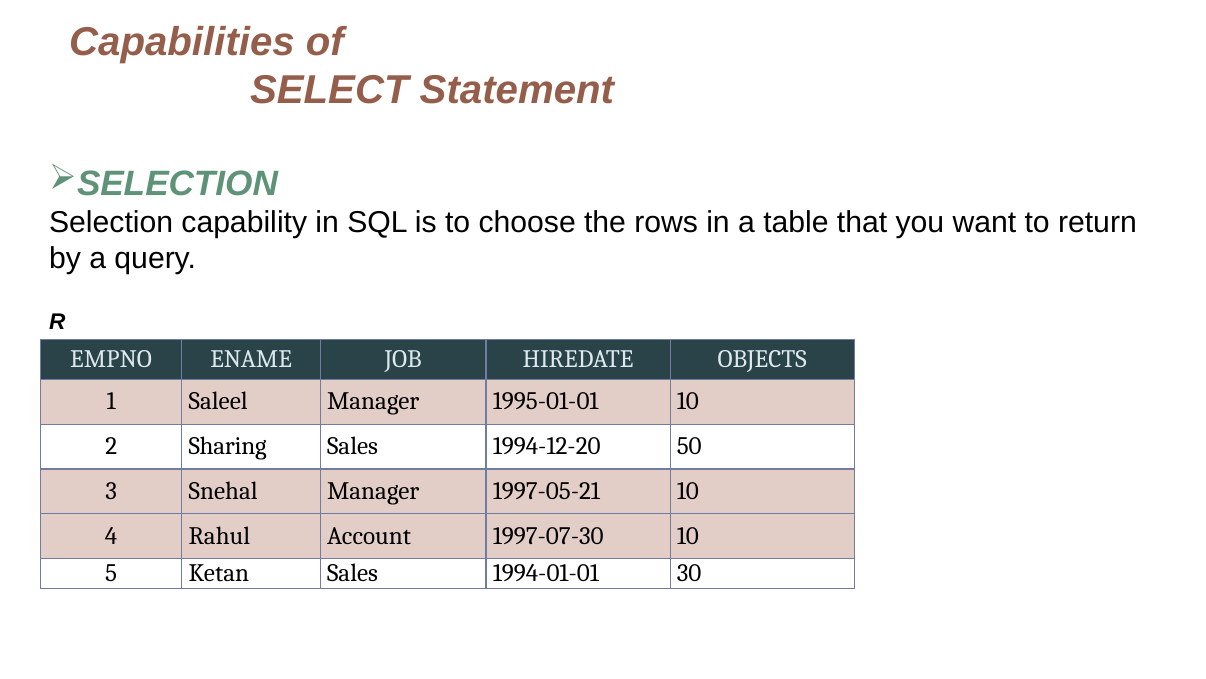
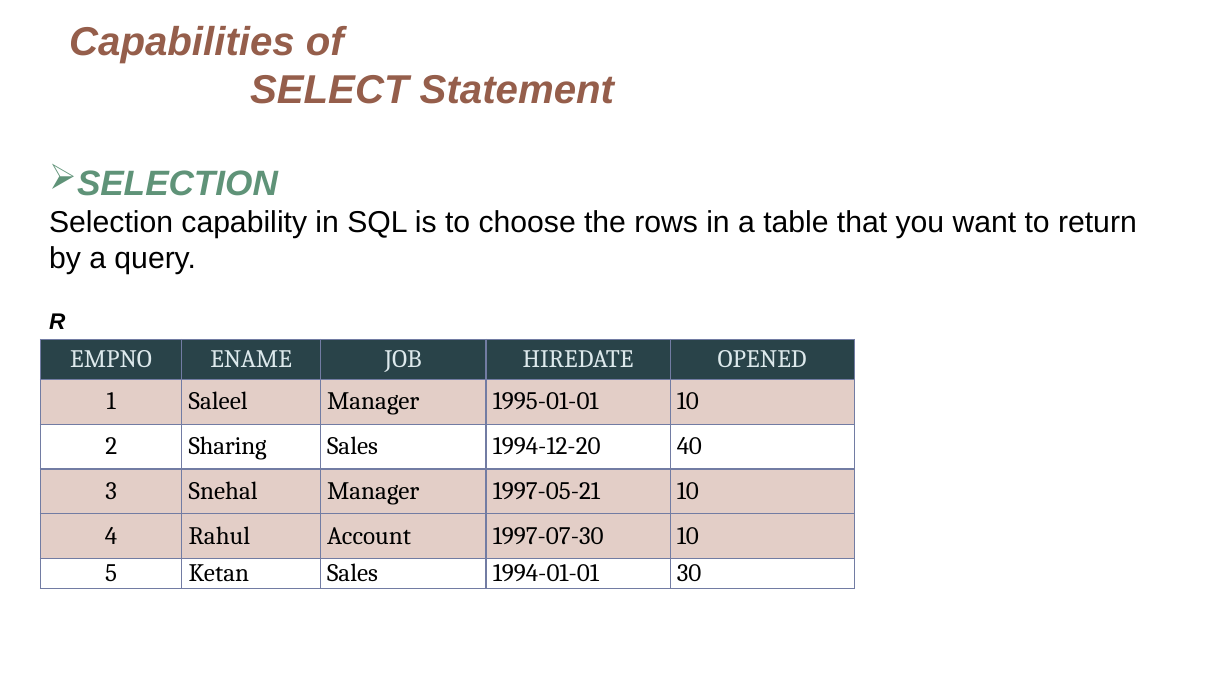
OBJECTS: OBJECTS -> OPENED
50: 50 -> 40
